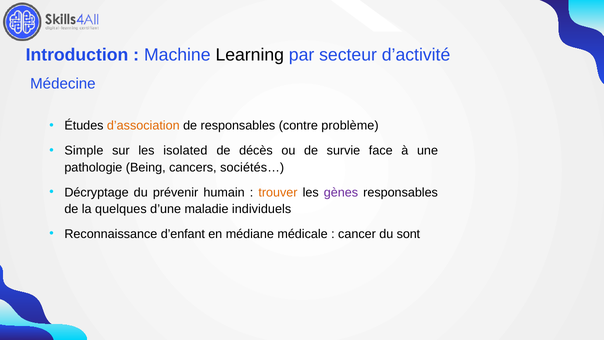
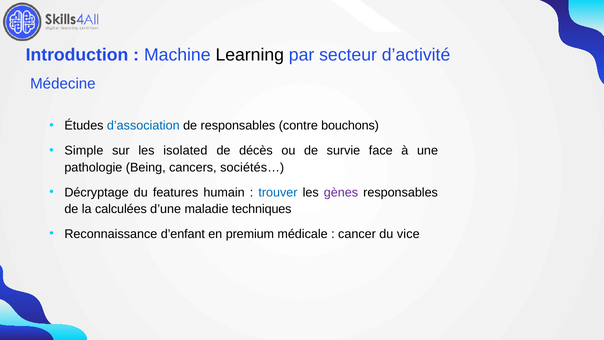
d’association colour: orange -> blue
problème: problème -> bouchons
prévenir: prévenir -> features
trouver colour: orange -> blue
quelques: quelques -> calculées
individuels: individuels -> techniques
médiane: médiane -> premium
sont: sont -> vice
